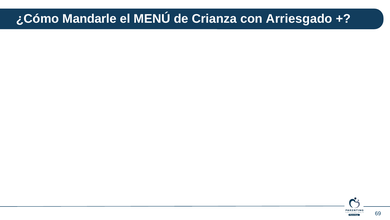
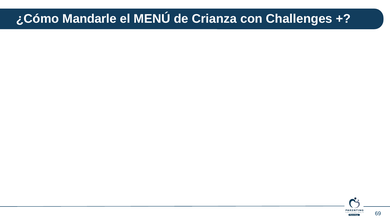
Arriesgado: Arriesgado -> Challenges
